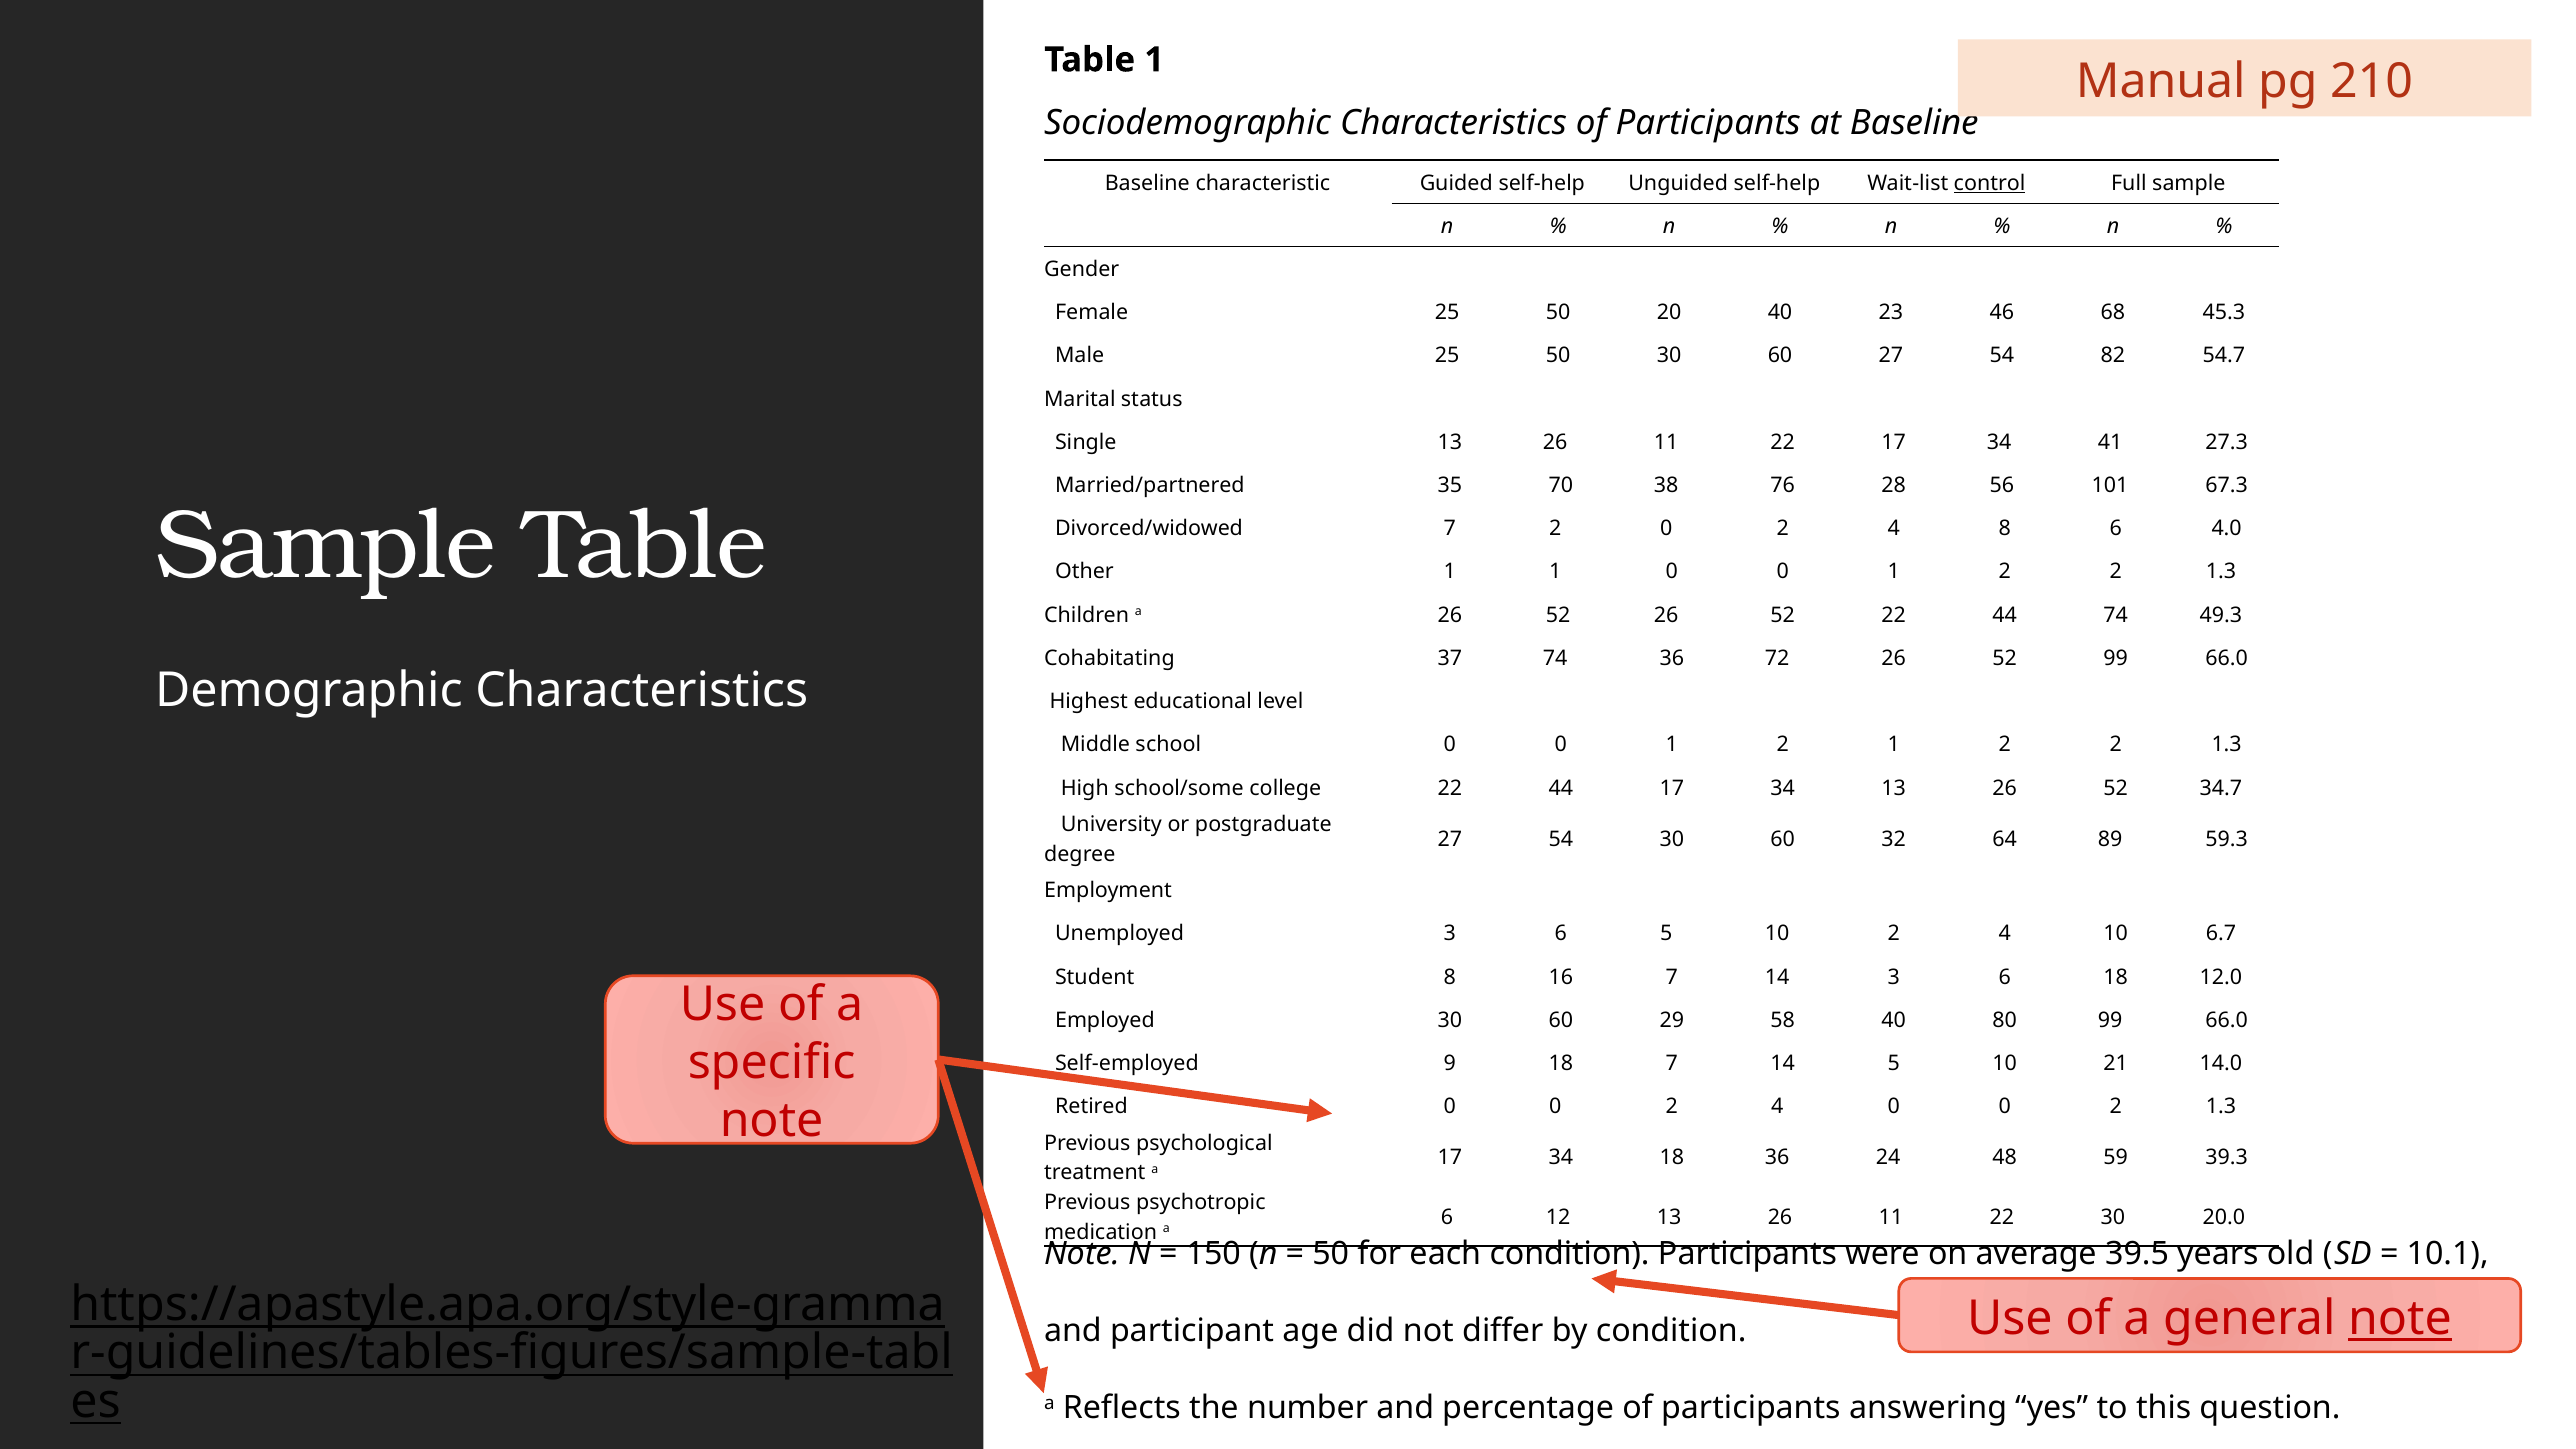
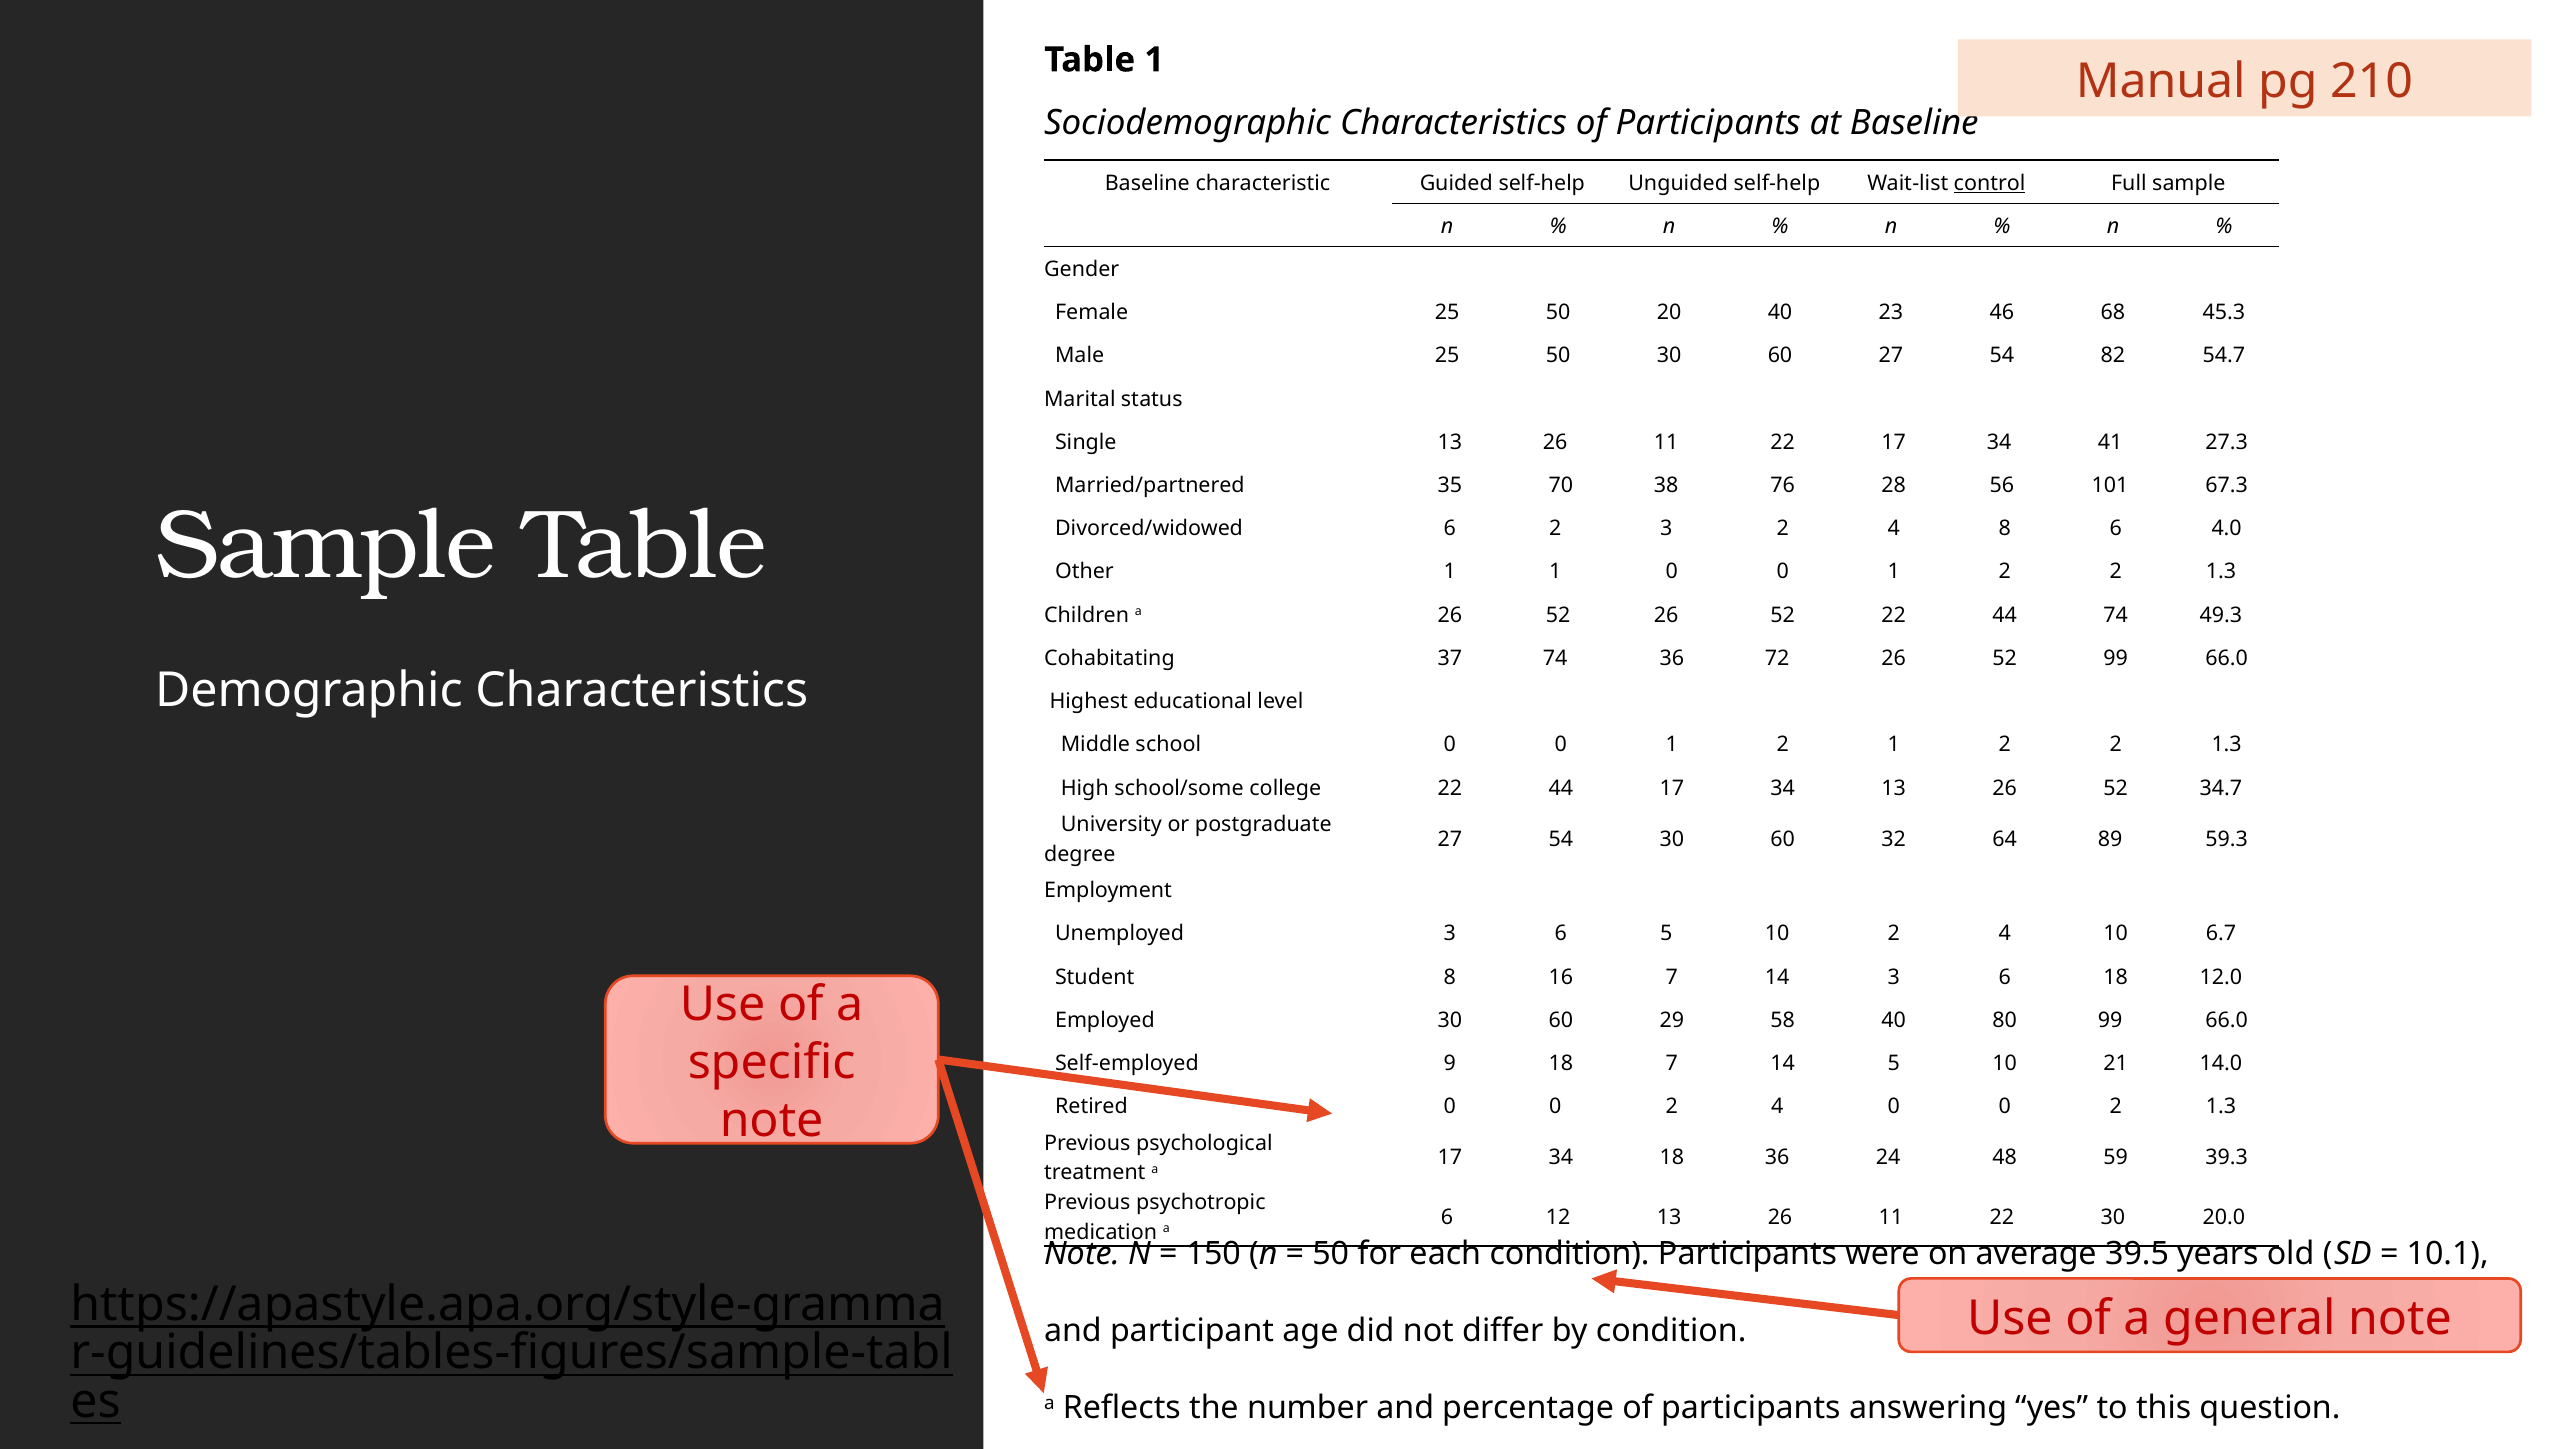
Divorced/widowed 7: 7 -> 6
2 0: 0 -> 3
note at (2400, 1318) underline: present -> none
